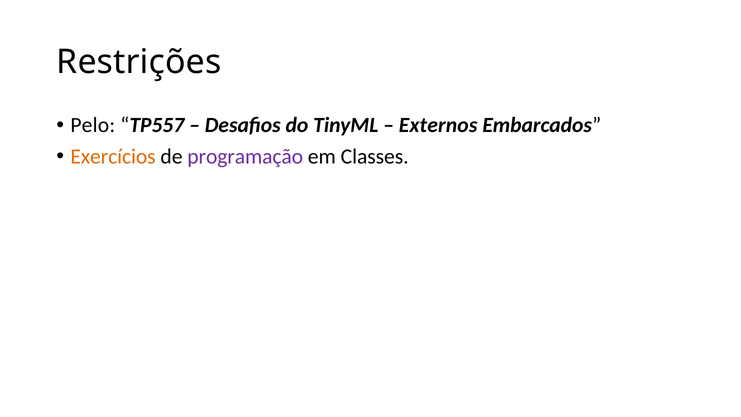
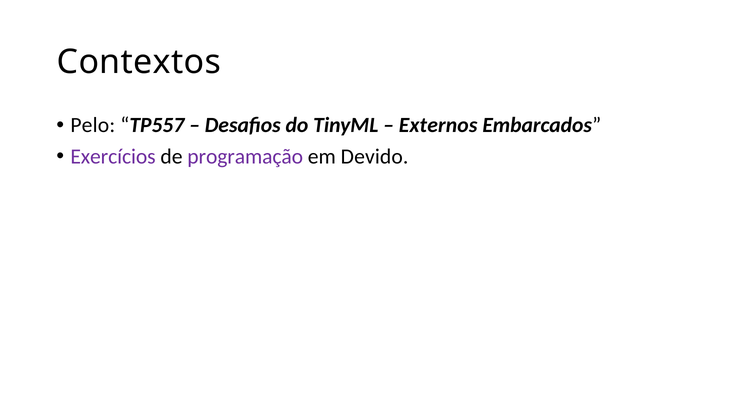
Restrições: Restrições -> Contextos
Exercícios colour: orange -> purple
Classes: Classes -> Devido
